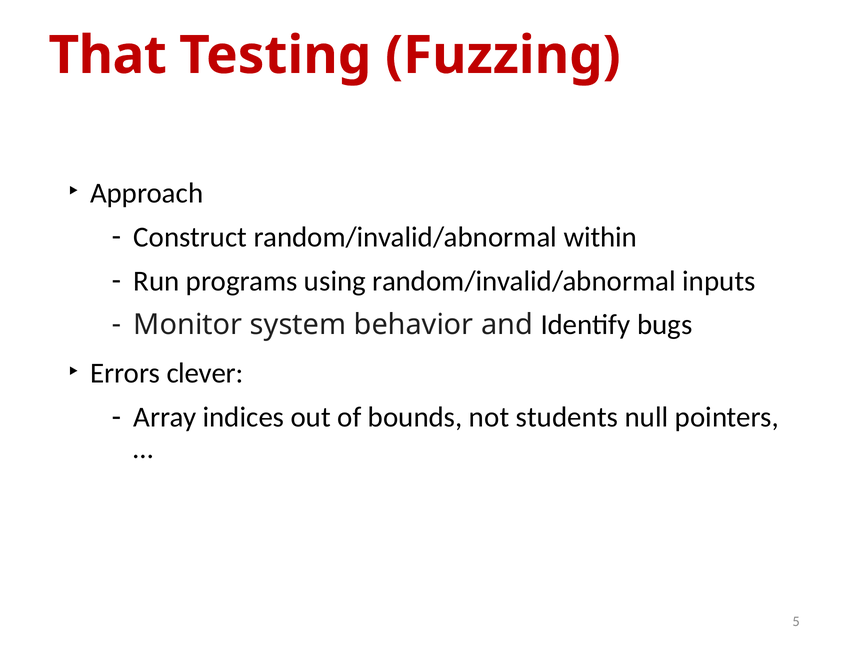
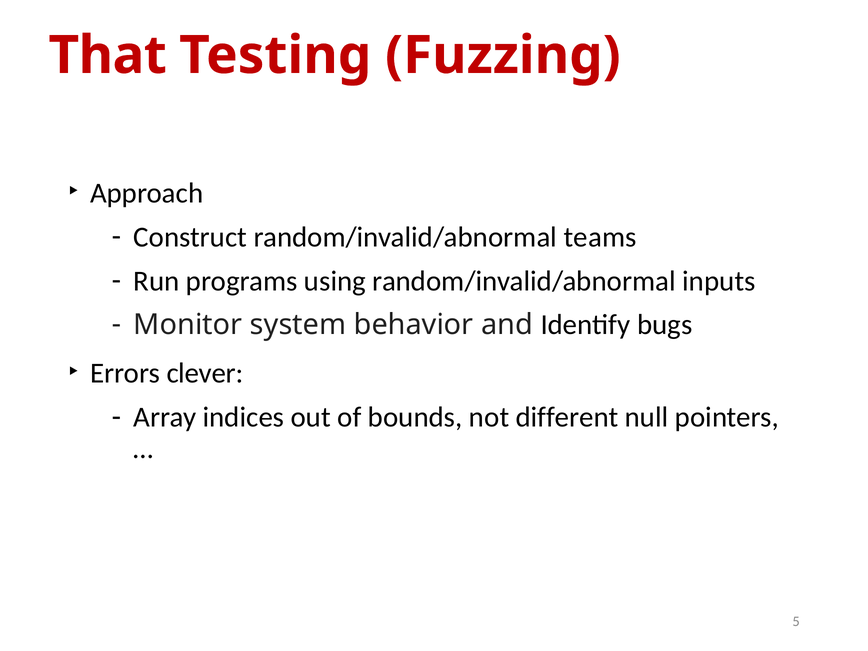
within: within -> teams
students: students -> different
